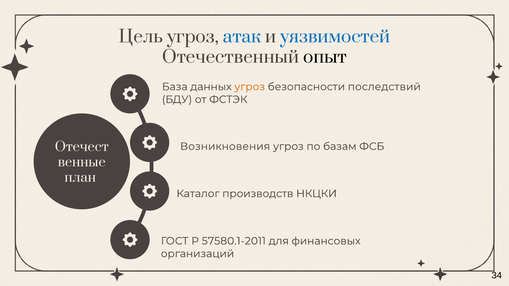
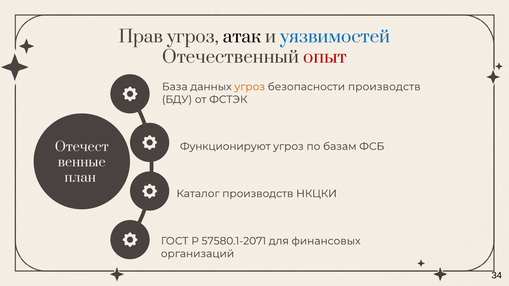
Цель: Цель -> Прав
атак colour: blue -> black
опыт colour: black -> red
безопасности последствий: последствий -> производств
Возникновения: Возникновения -> Функционируют
57580.1-2011: 57580.1-2011 -> 57580.1-2071
